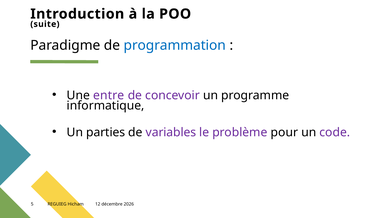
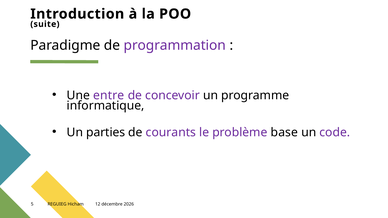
programmation colour: blue -> purple
variables: variables -> courants
pour: pour -> base
